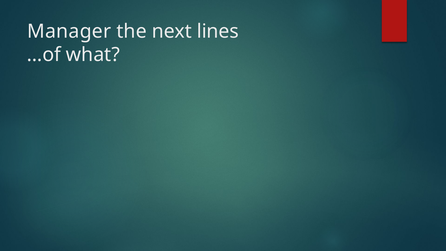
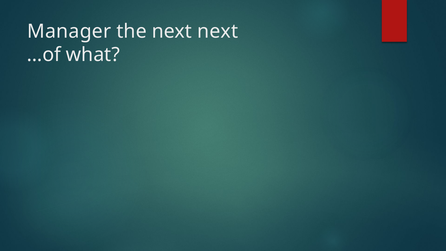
next lines: lines -> next
